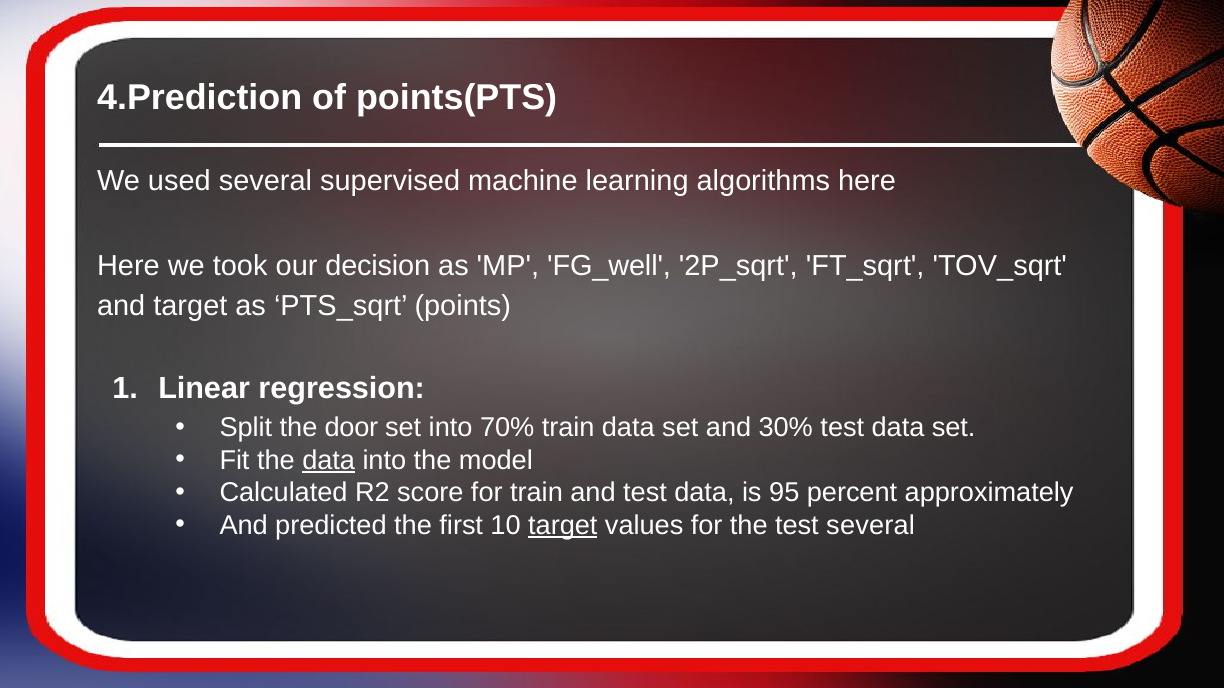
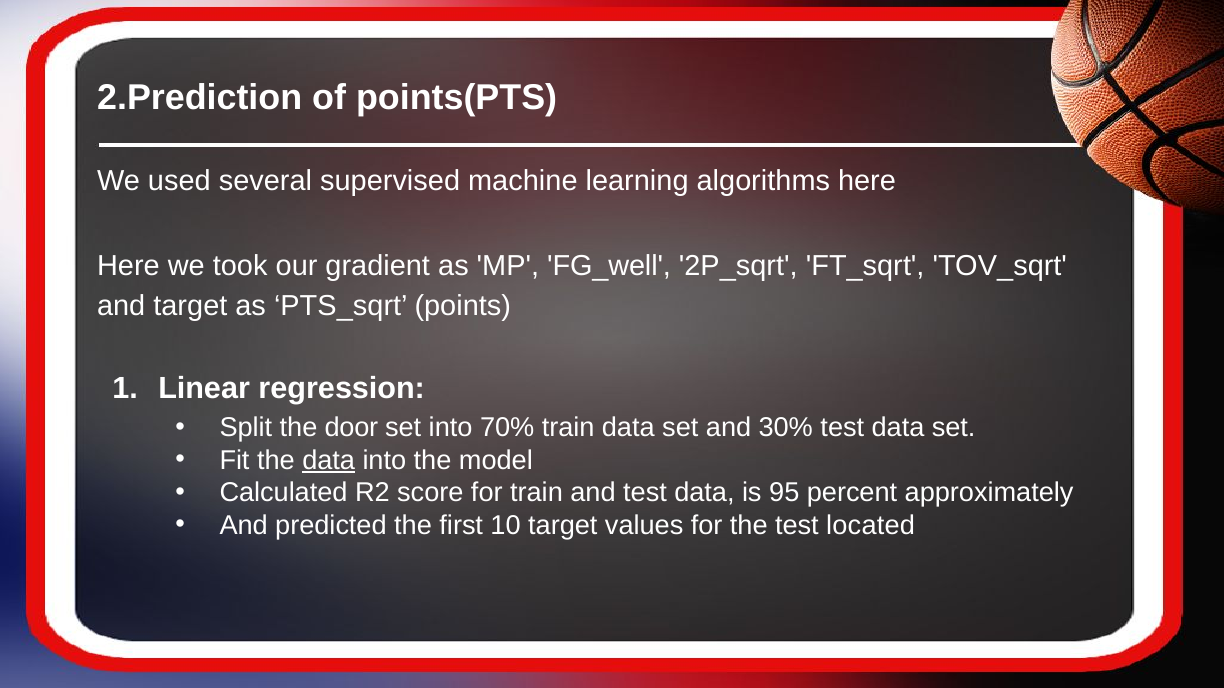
4.Prediction: 4.Prediction -> 2.Prediction
decision: decision -> gradient
target at (563, 526) underline: present -> none
test several: several -> located
